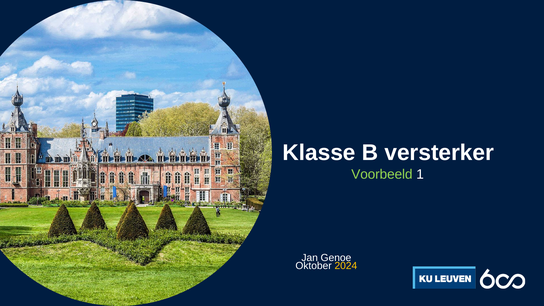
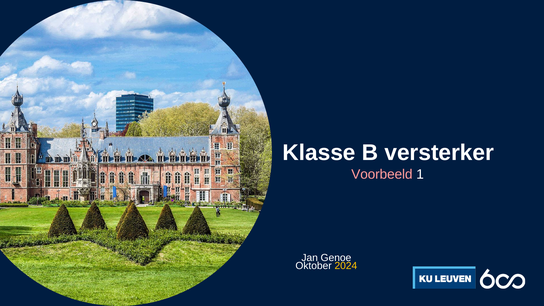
Voorbeeld colour: light green -> pink
